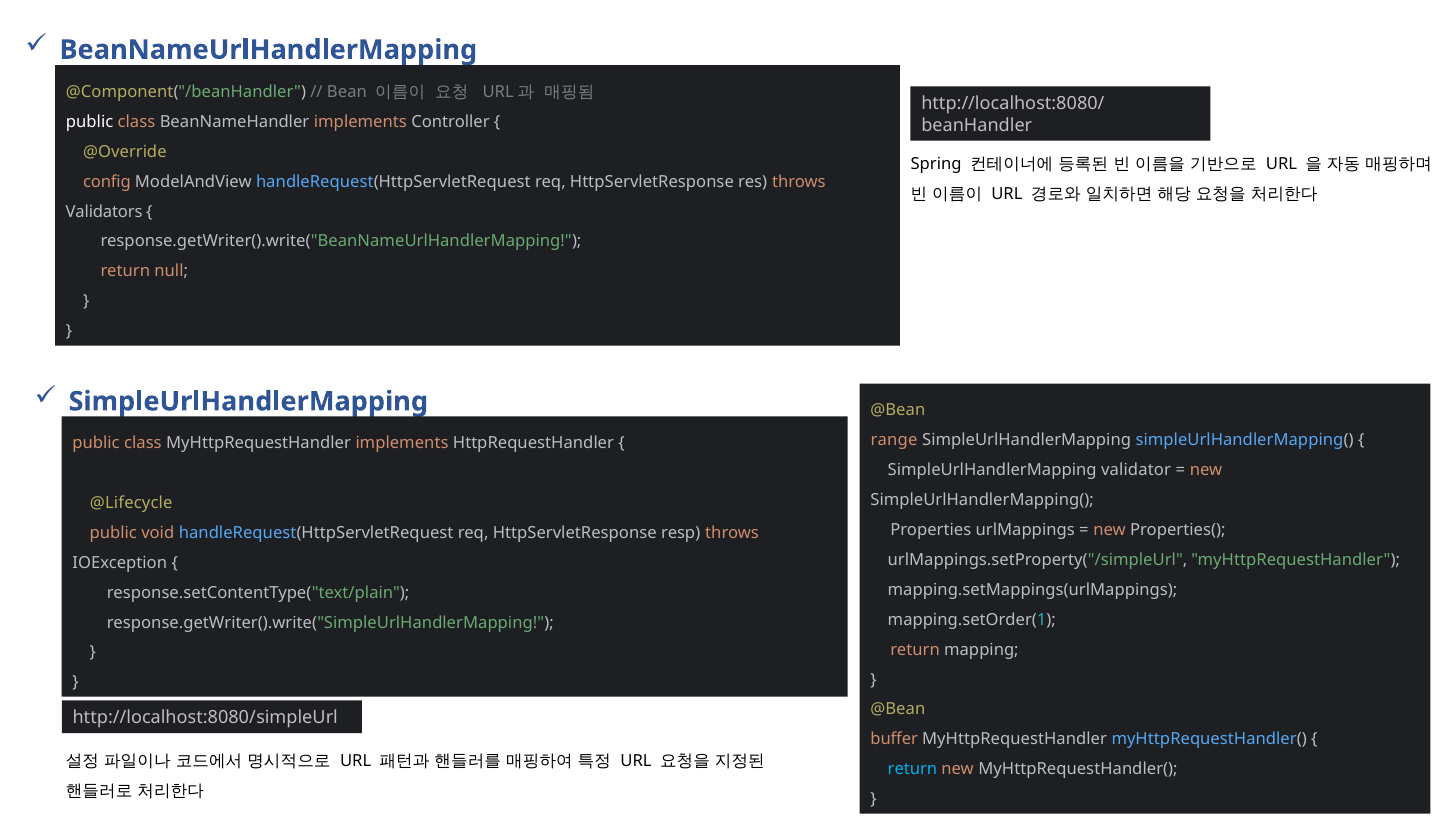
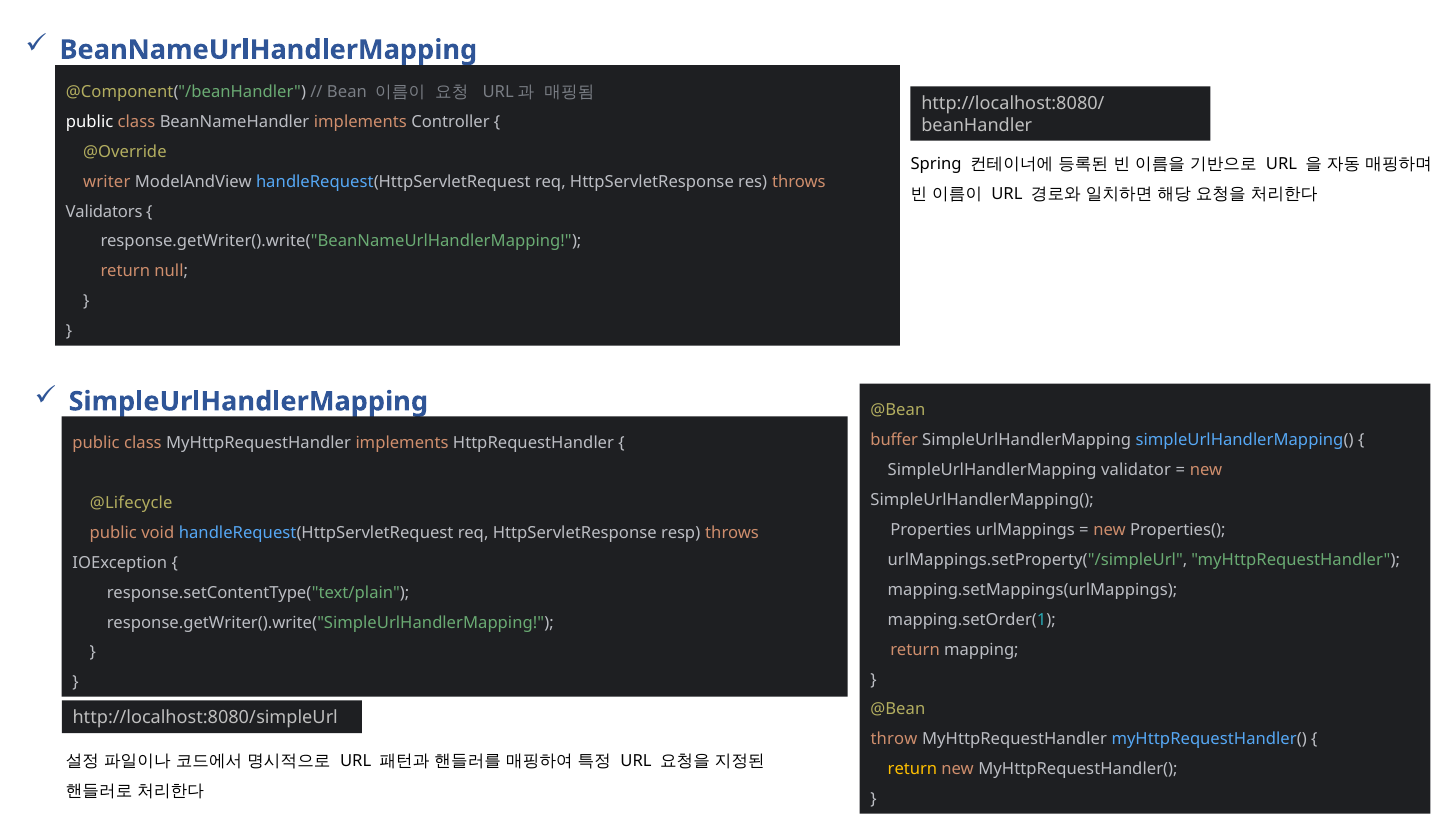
config: config -> writer
range: range -> buffer
buffer: buffer -> throw
return at (912, 770) colour: light blue -> yellow
